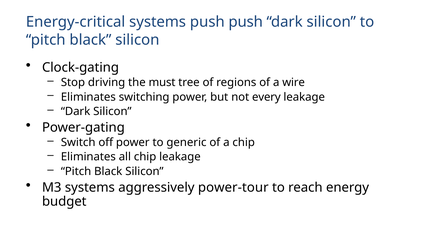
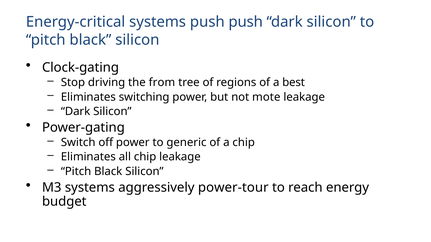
must: must -> from
wire: wire -> best
every: every -> mote
